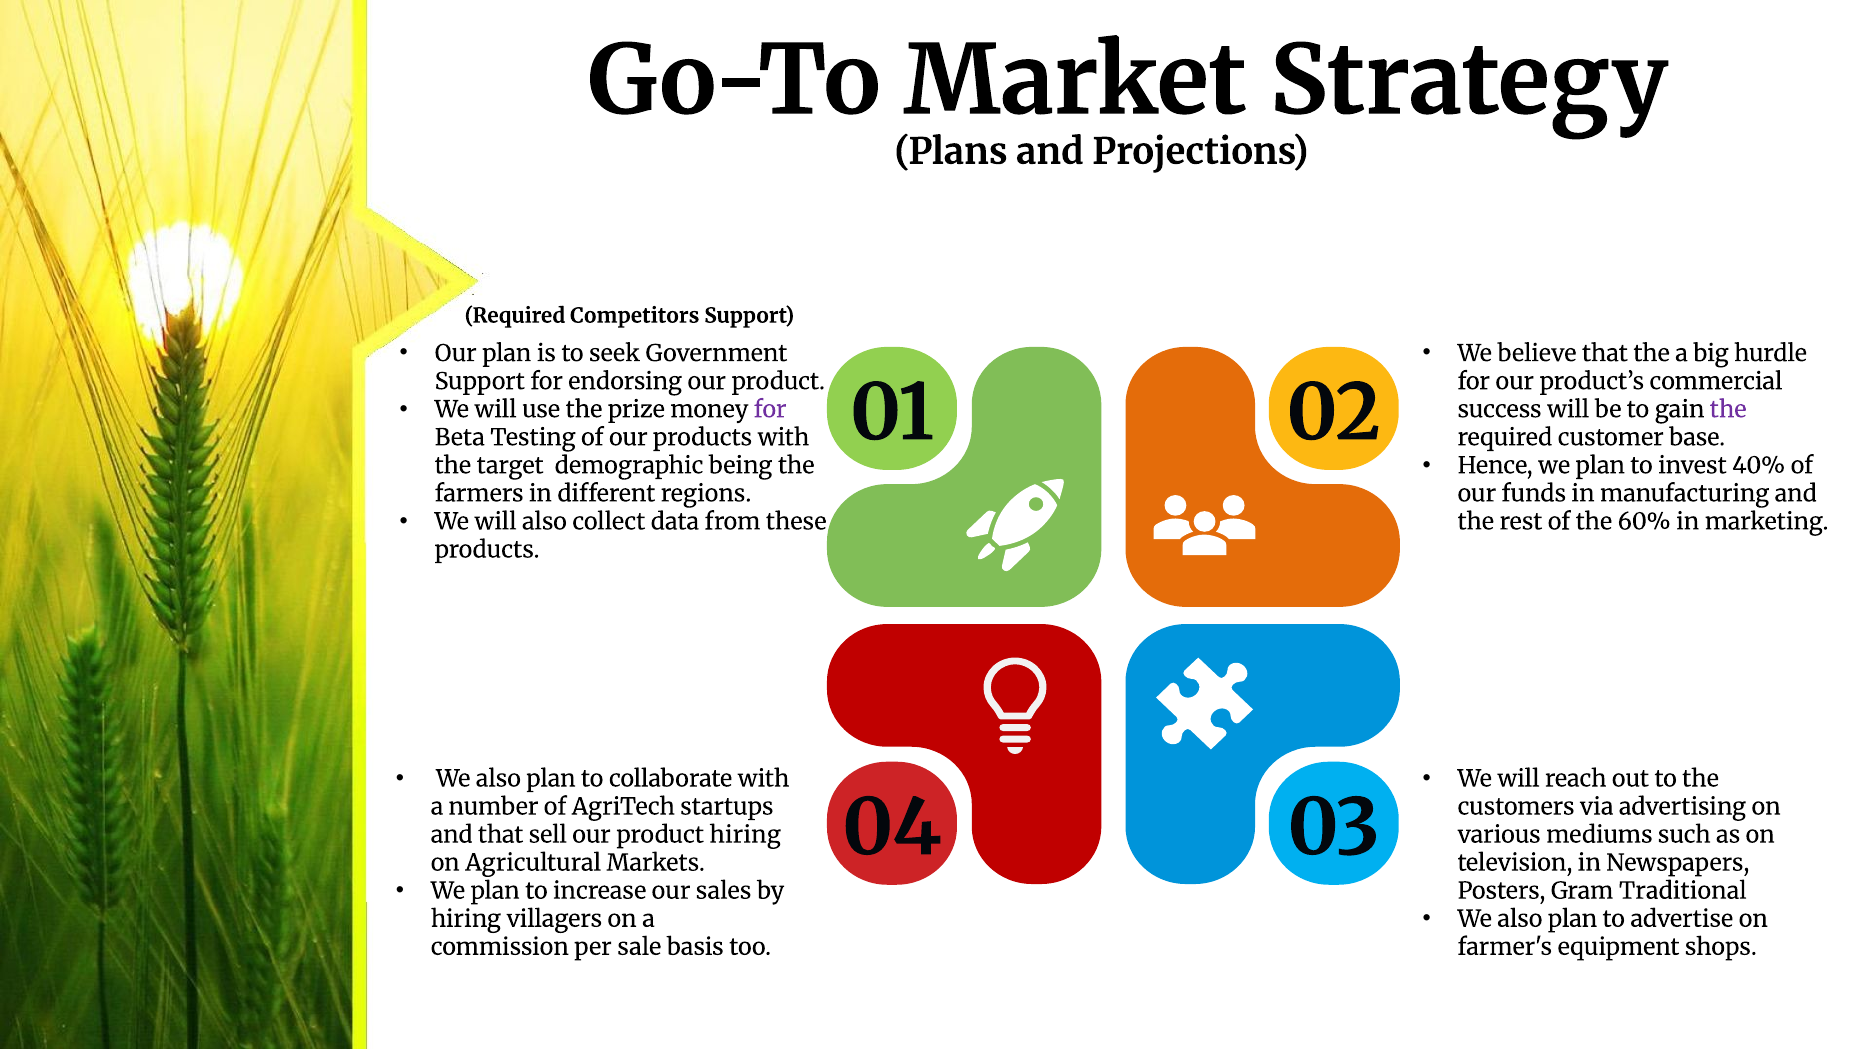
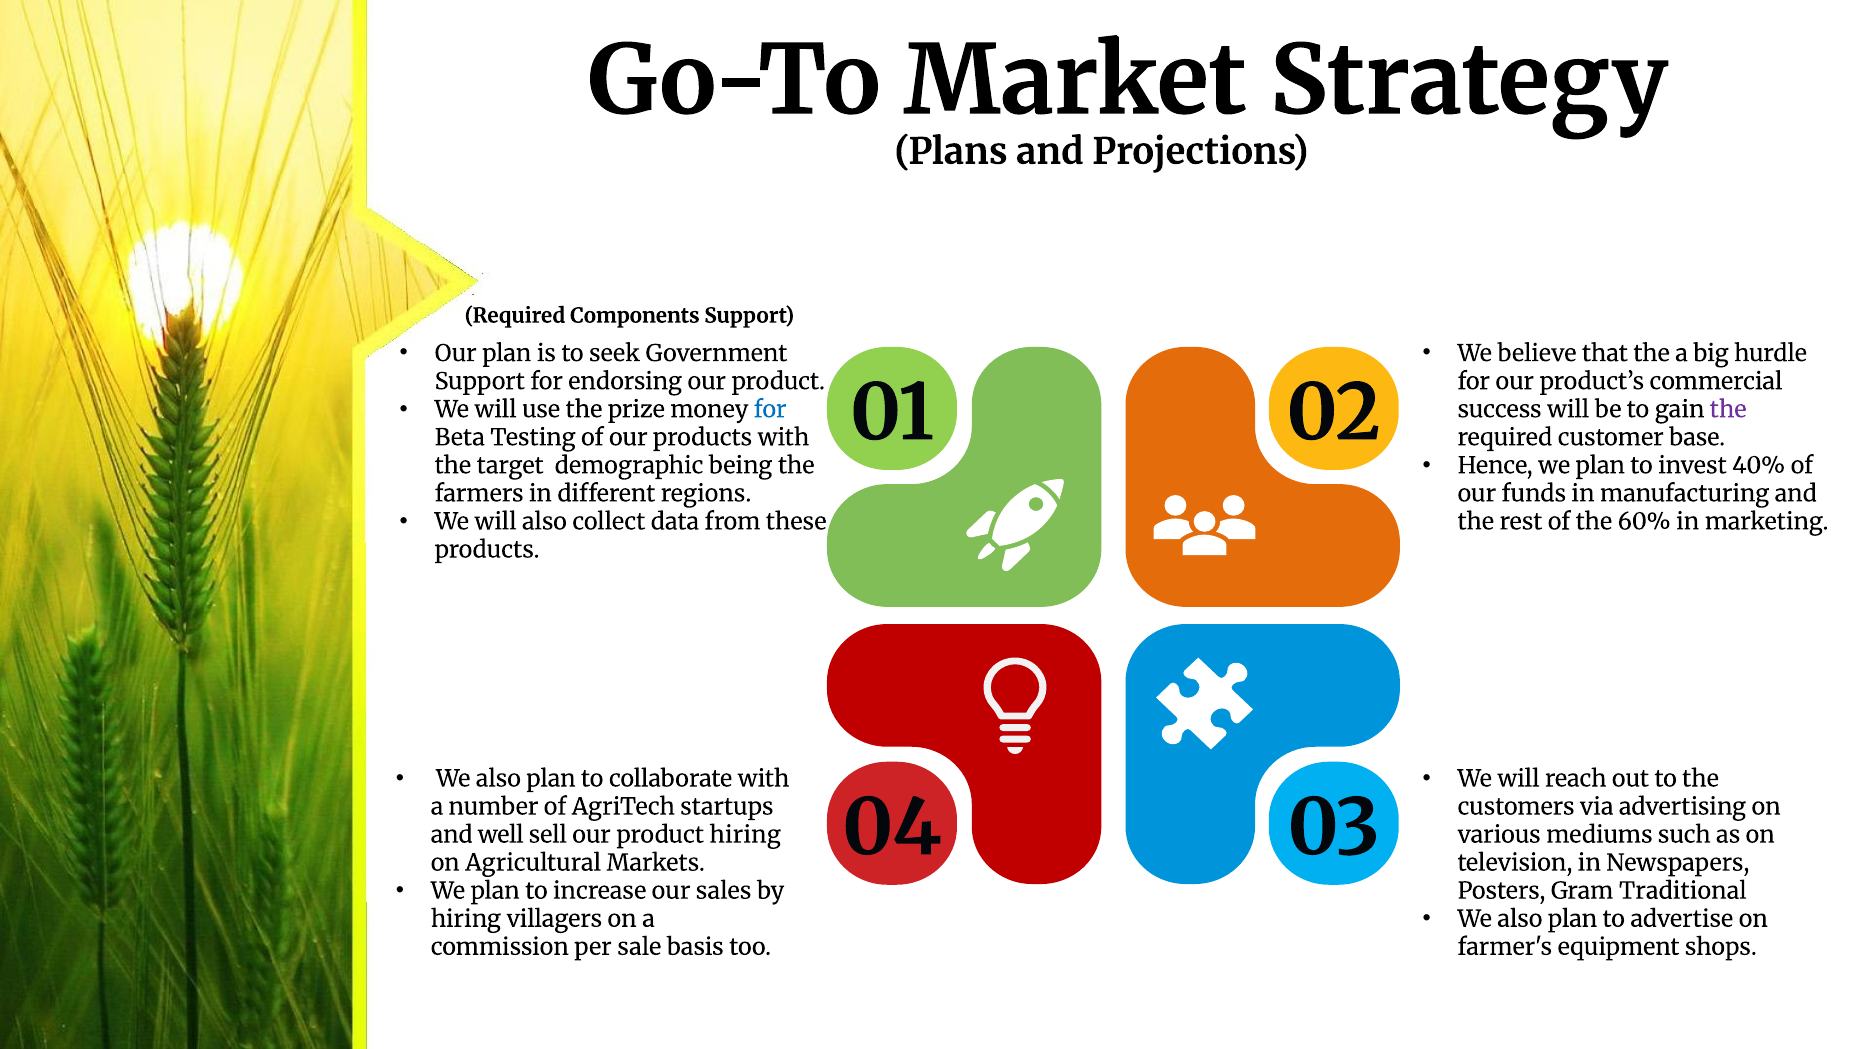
Competitors: Competitors -> Components
for at (770, 409) colour: purple -> blue
and that: that -> well
